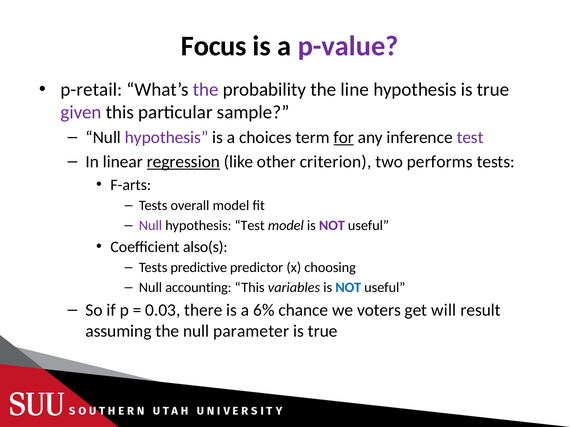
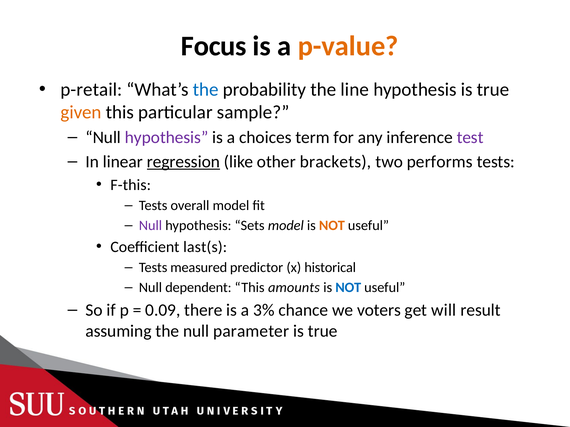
p-value colour: purple -> orange
the at (206, 90) colour: purple -> blue
given colour: purple -> orange
for underline: present -> none
criterion: criterion -> brackets
F-arts: F-arts -> F-this
hypothesis Test: Test -> Sets
NOT at (332, 226) colour: purple -> orange
also(s: also(s -> last(s
predictive: predictive -> measured
choosing: choosing -> historical
accounting: accounting -> dependent
variables: variables -> amounts
0.03: 0.03 -> 0.09
6%: 6% -> 3%
